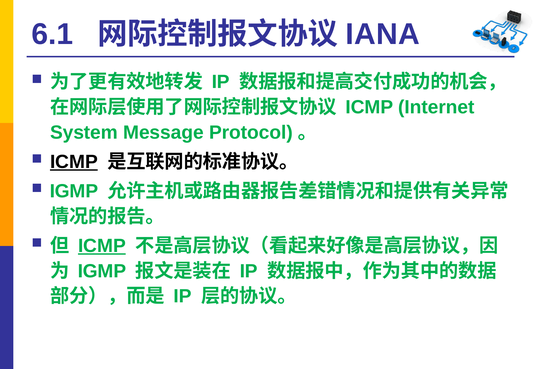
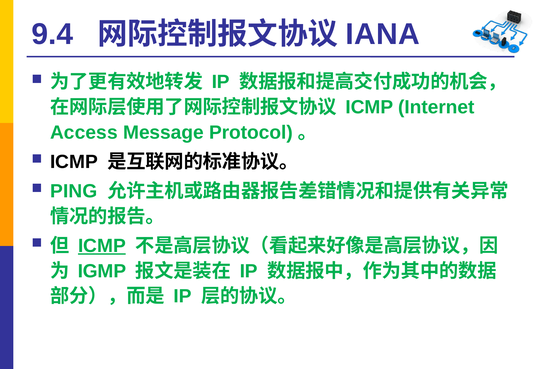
6.1: 6.1 -> 9.4
System: System -> Access
ICMP at (74, 162) underline: present -> none
IGMP at (74, 191): IGMP -> PING
